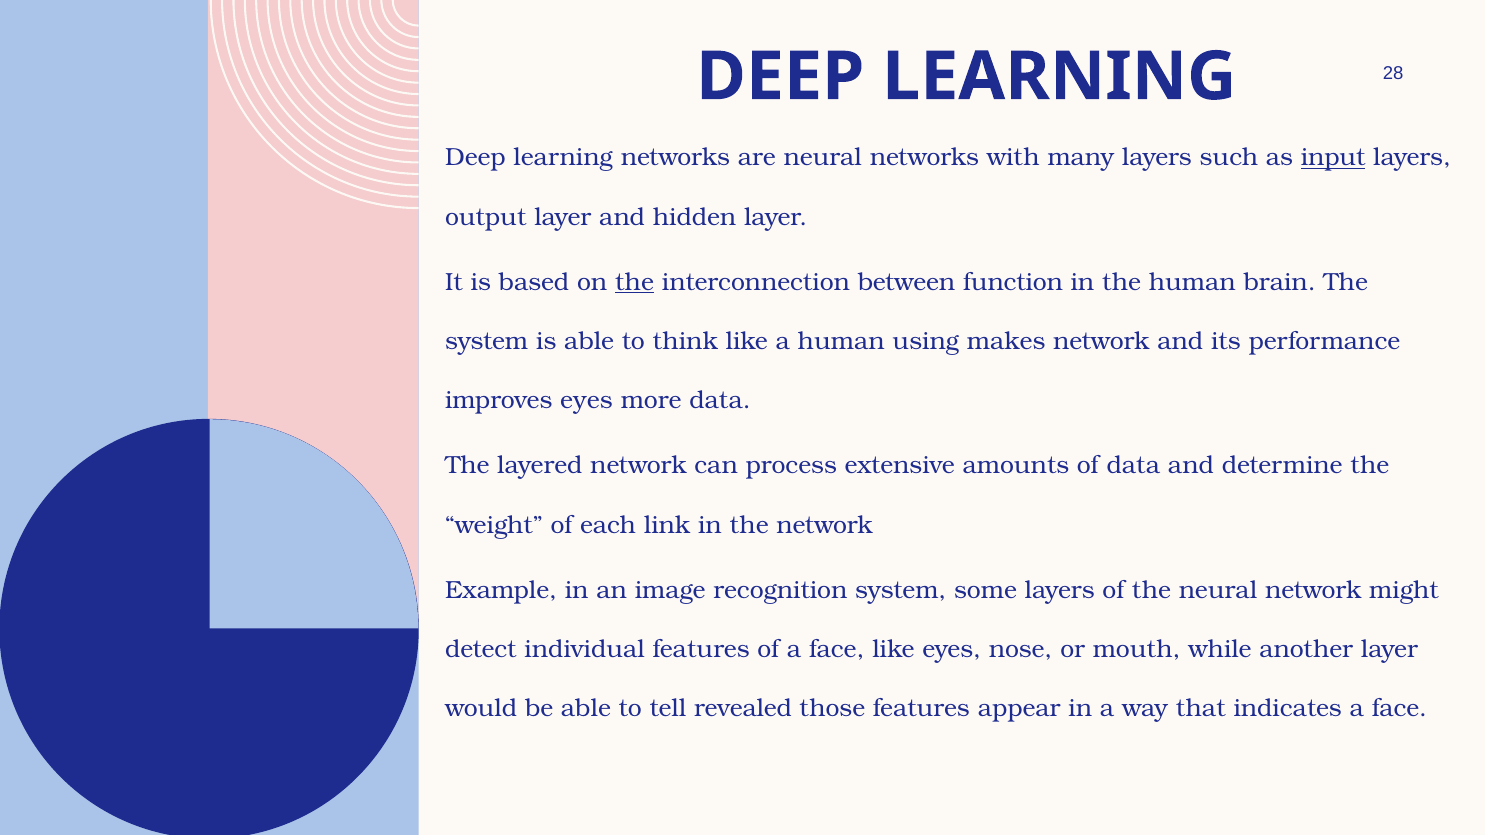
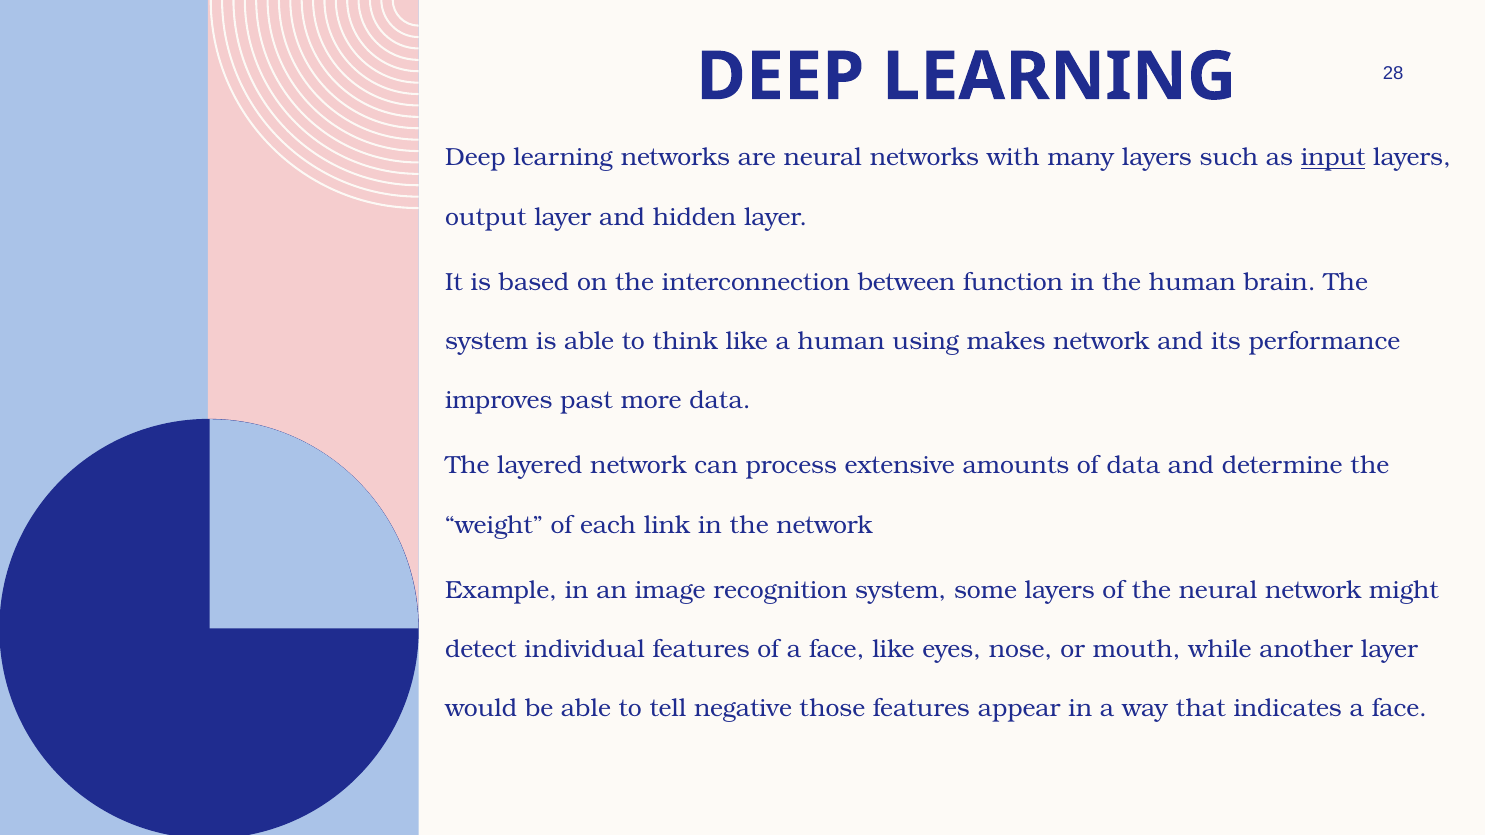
the at (634, 282) underline: present -> none
improves eyes: eyes -> past
revealed: revealed -> negative
